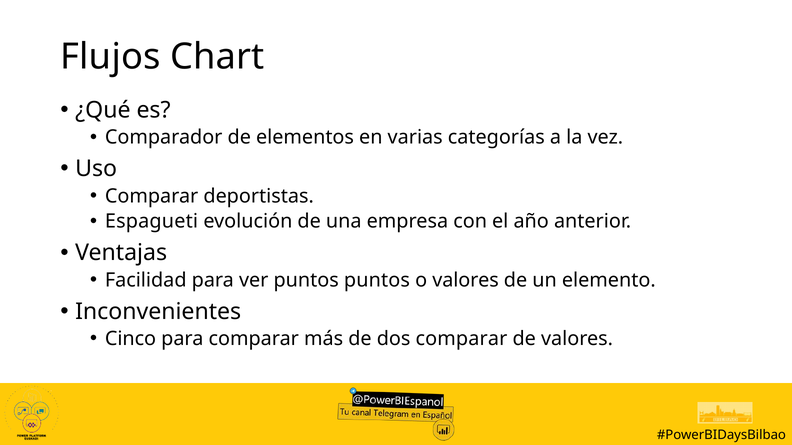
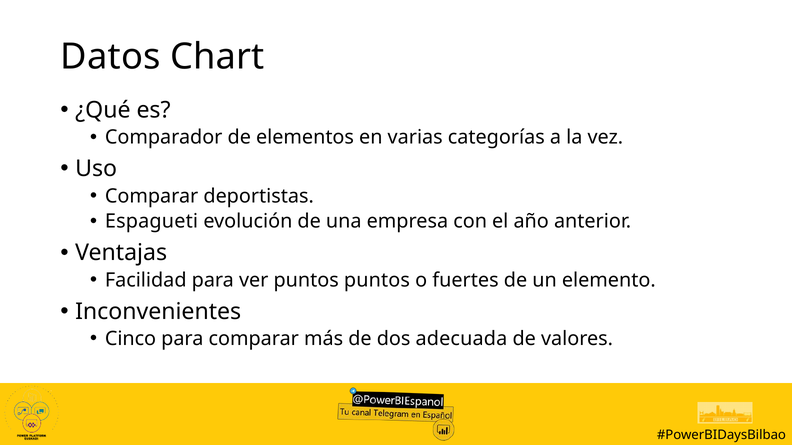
Flujos: Flujos -> Datos
o valores: valores -> fuertes
dos comparar: comparar -> adecuada
